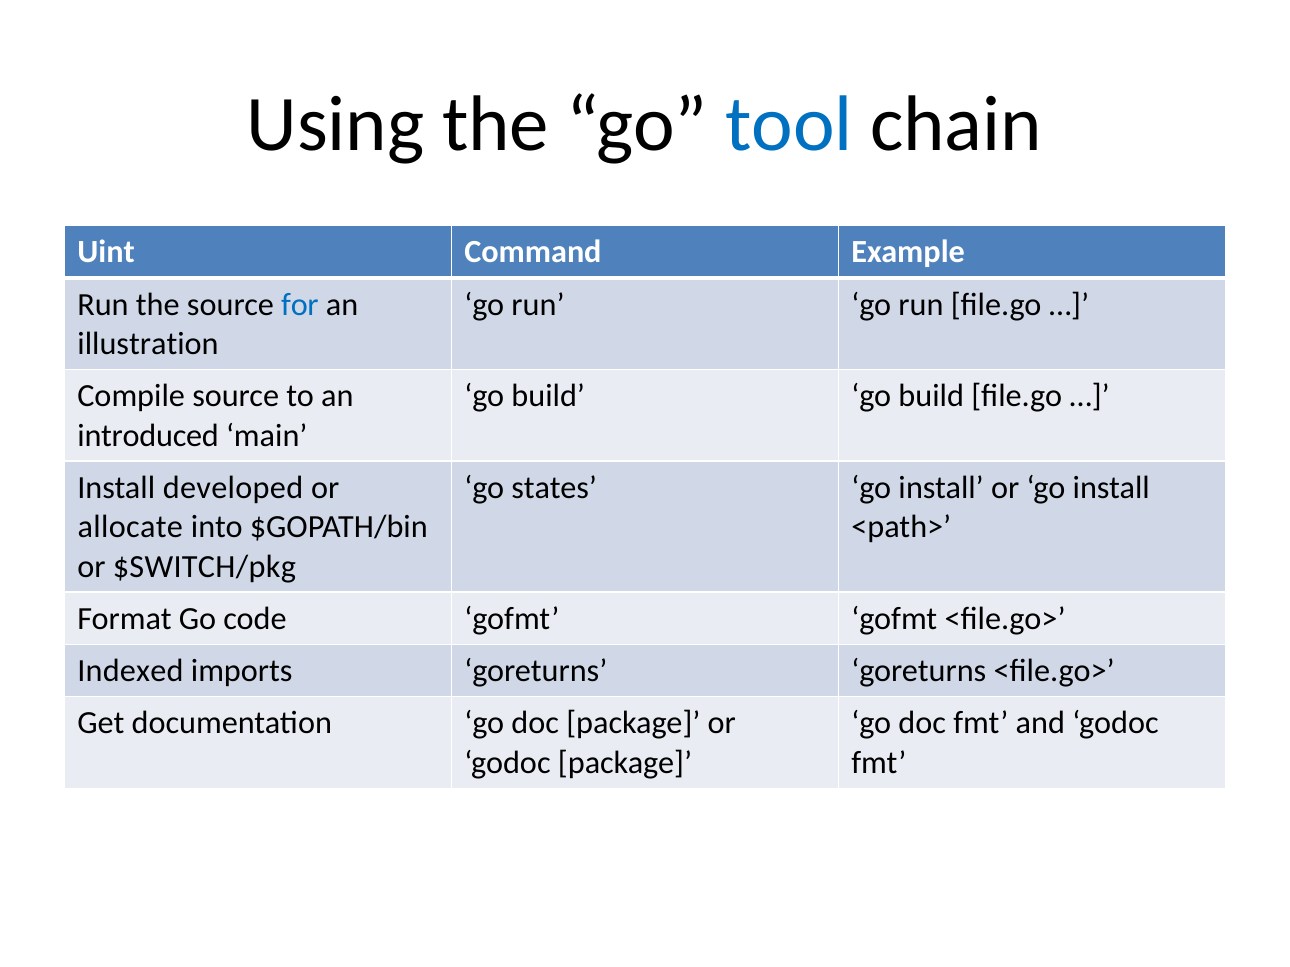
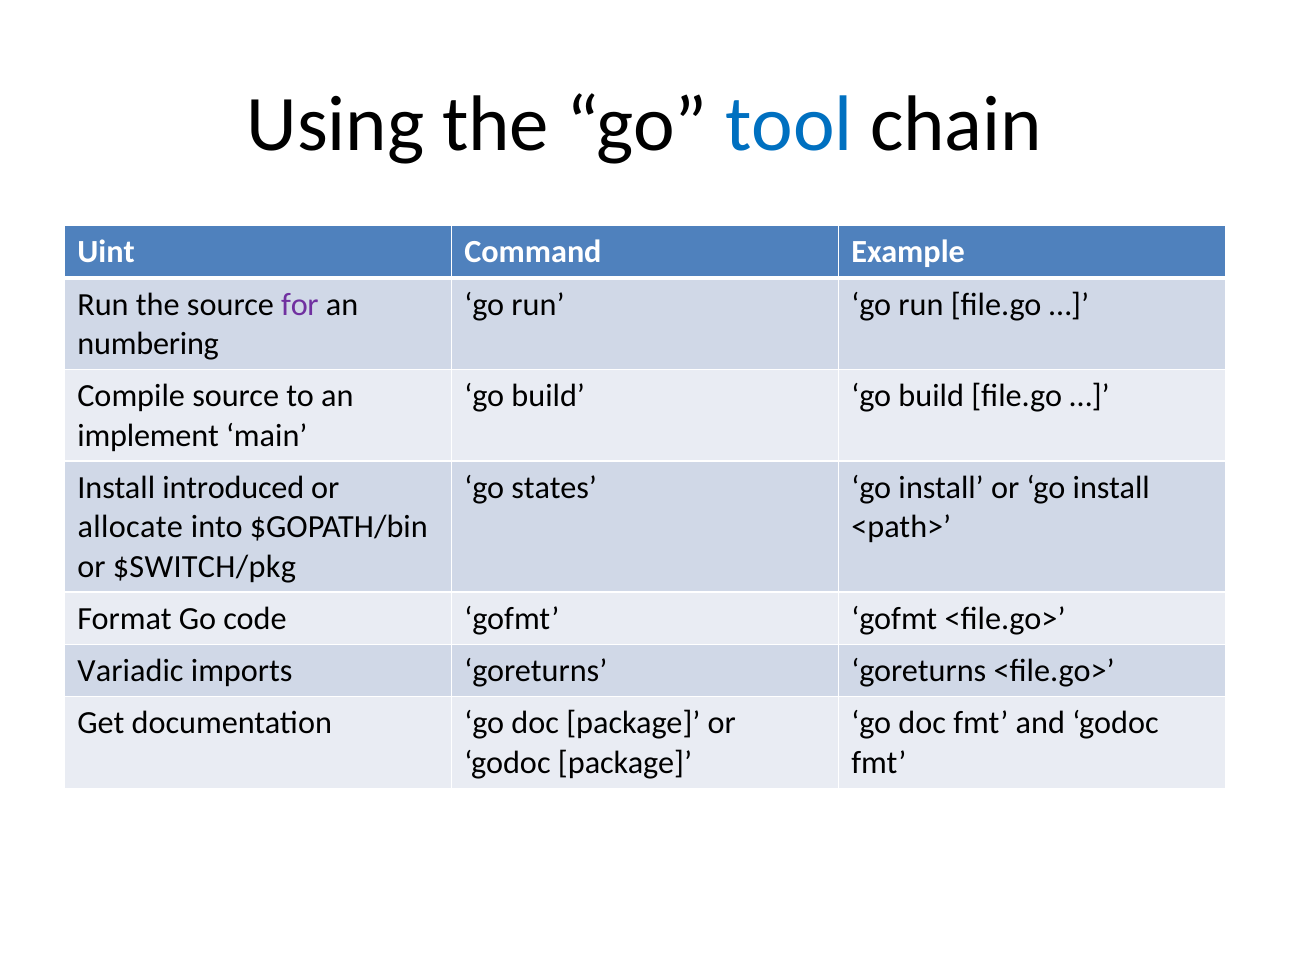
for colour: blue -> purple
illustration: illustration -> numbering
introduced: introduced -> implement
developed: developed -> introduced
Indexed: Indexed -> Variadic
